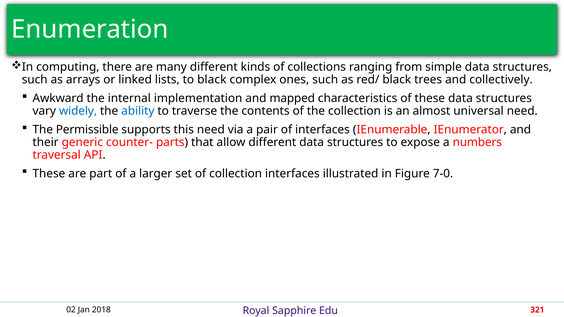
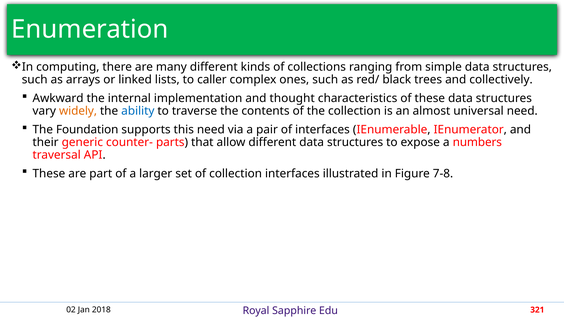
to black: black -> caller
mapped: mapped -> thought
widely colour: blue -> orange
Permissible: Permissible -> Foundation
7-0: 7-0 -> 7-8
